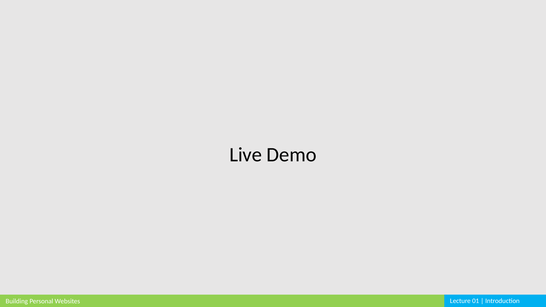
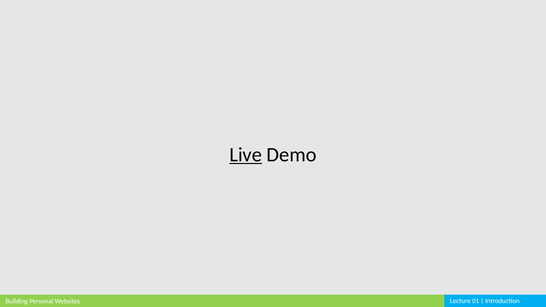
Live underline: none -> present
